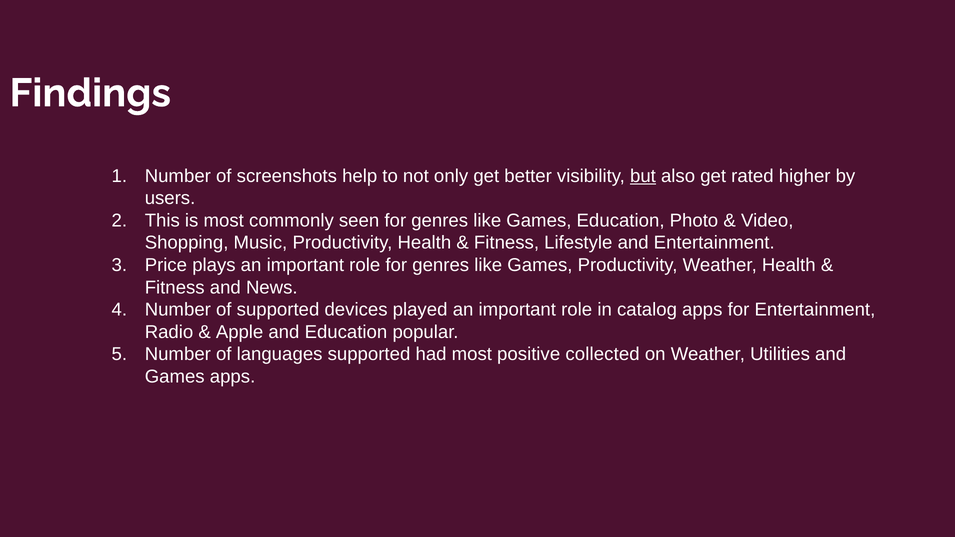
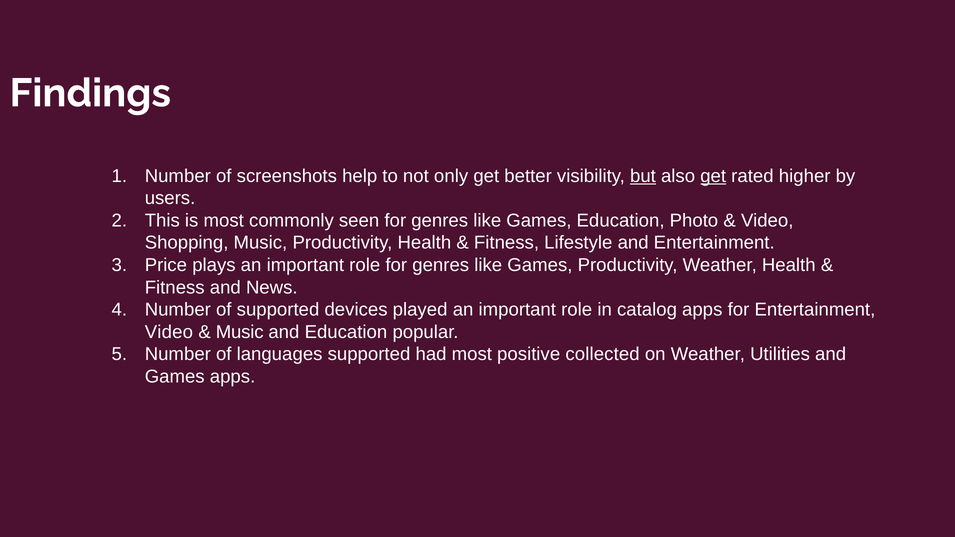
get at (713, 176) underline: none -> present
Radio at (169, 332): Radio -> Video
Apple at (240, 332): Apple -> Music
